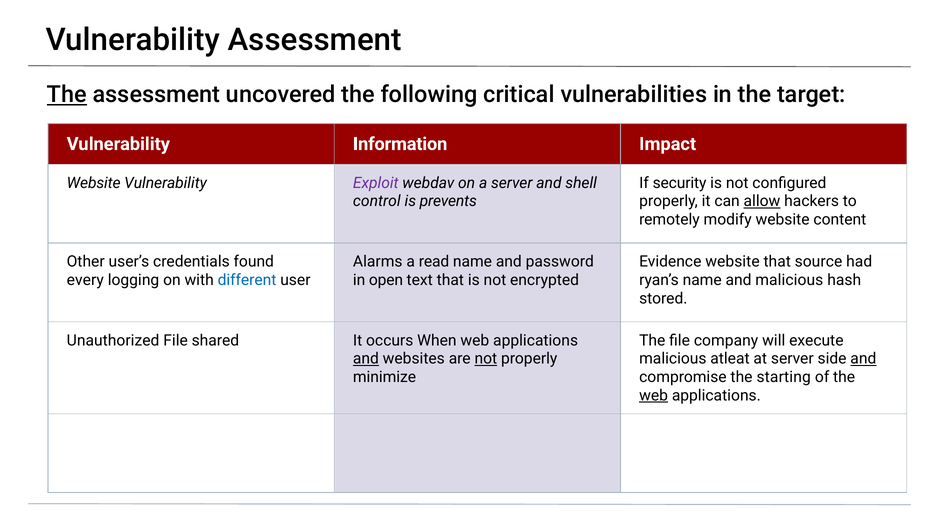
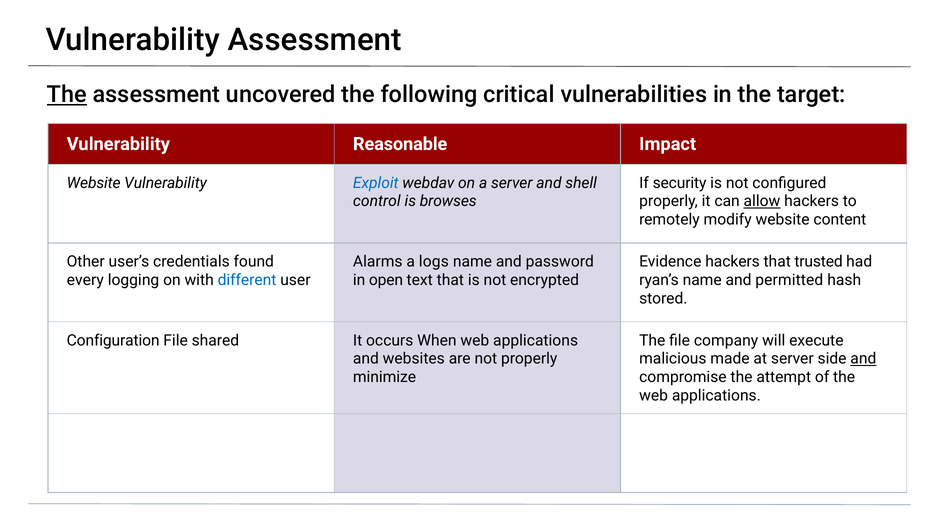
Information: Information -> Reasonable
Exploit colour: purple -> blue
prevents: prevents -> browses
read: read -> logs
Evidence website: website -> hackers
source: source -> trusted
and malicious: malicious -> permitted
Unauthorized: Unauthorized -> Configuration
and at (366, 359) underline: present -> none
not at (486, 359) underline: present -> none
atleat: atleat -> made
starting: starting -> attempt
web at (654, 396) underline: present -> none
